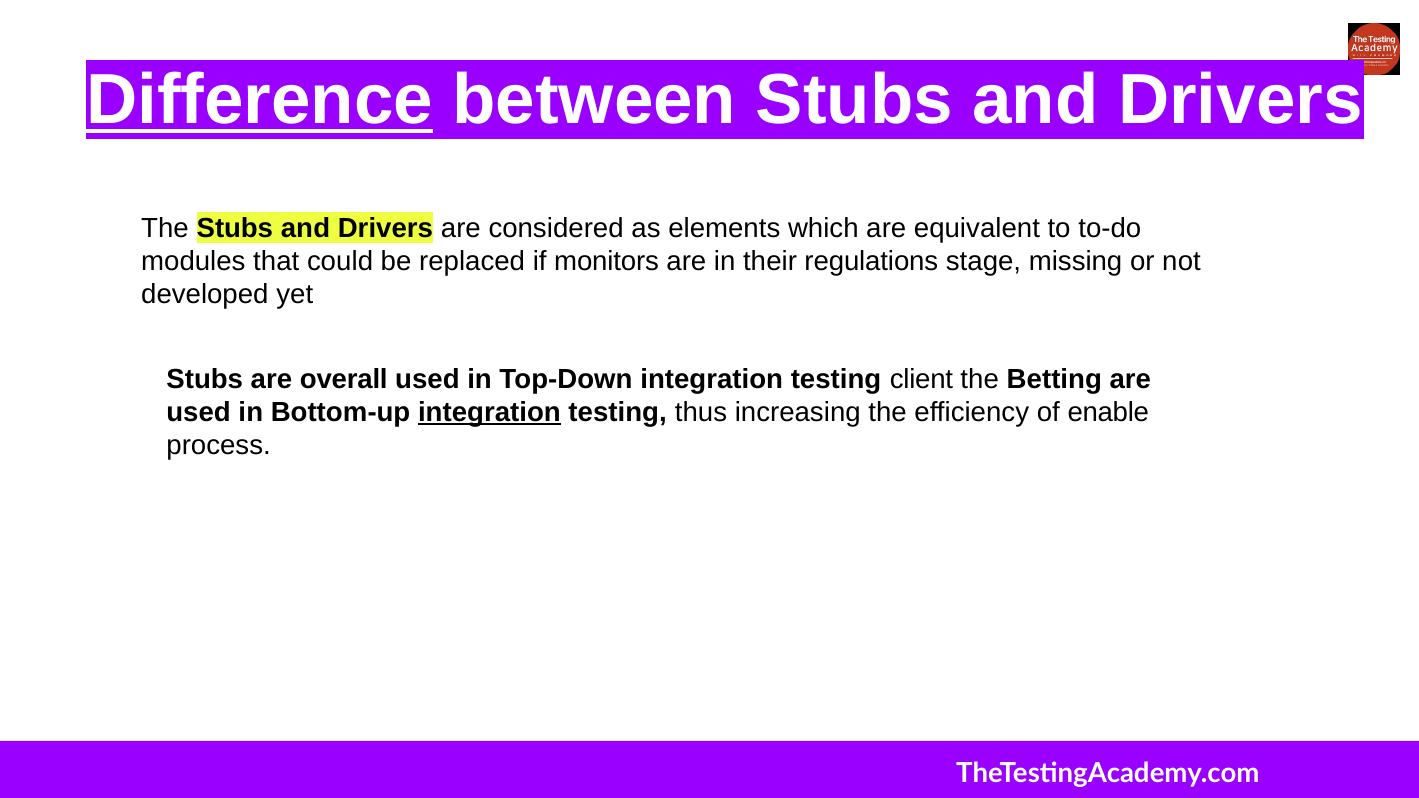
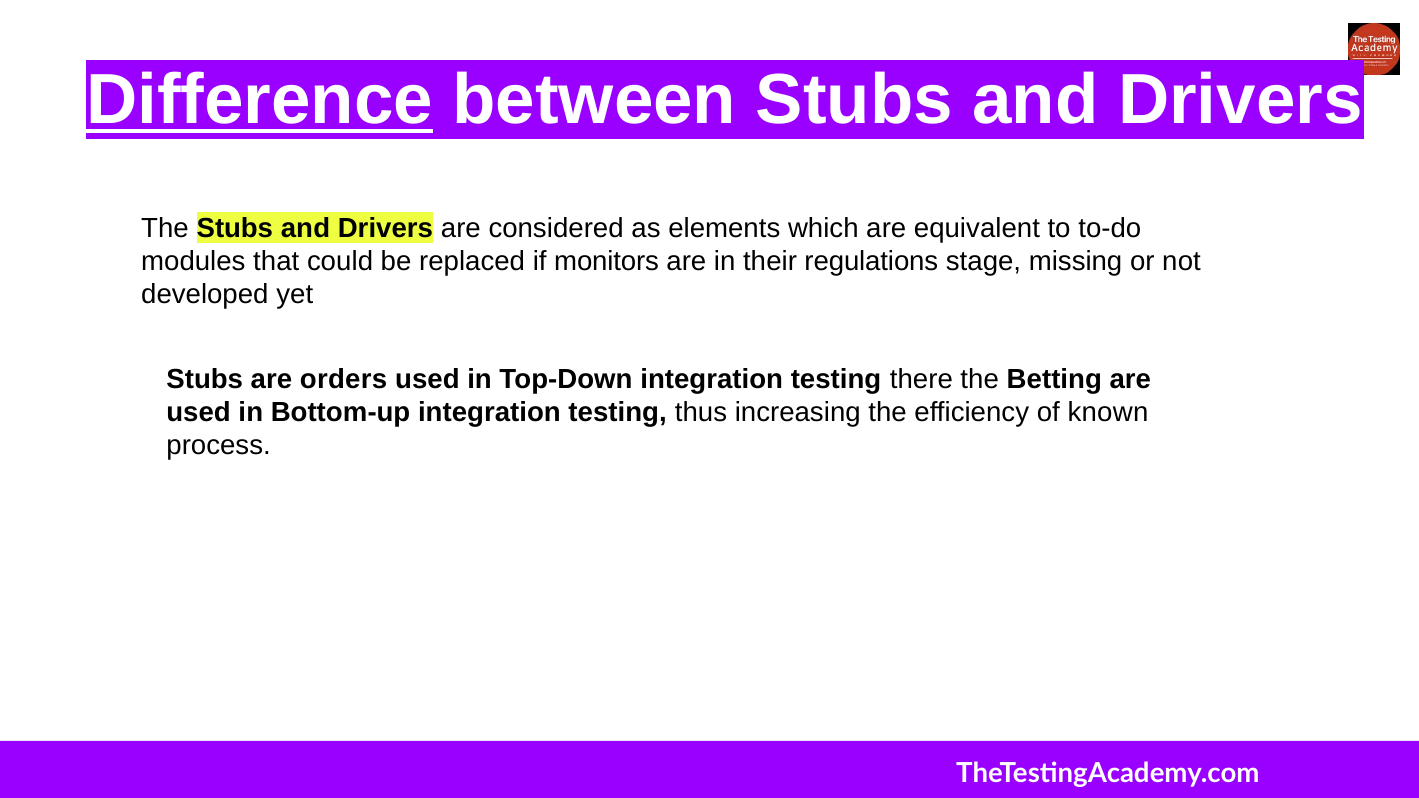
overall: overall -> orders
client: client -> there
integration at (489, 412) underline: present -> none
enable: enable -> known
